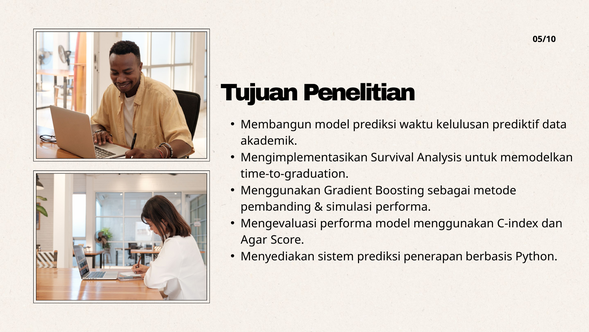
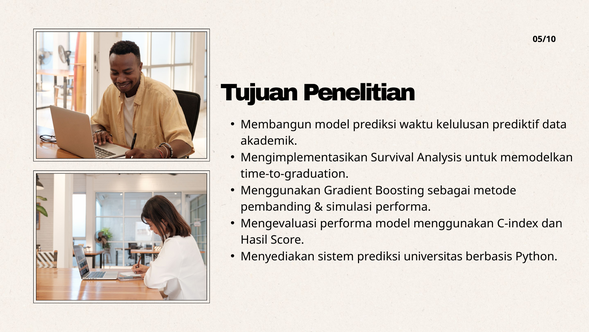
Agar: Agar -> Hasil
penerapan: penerapan -> universitas
